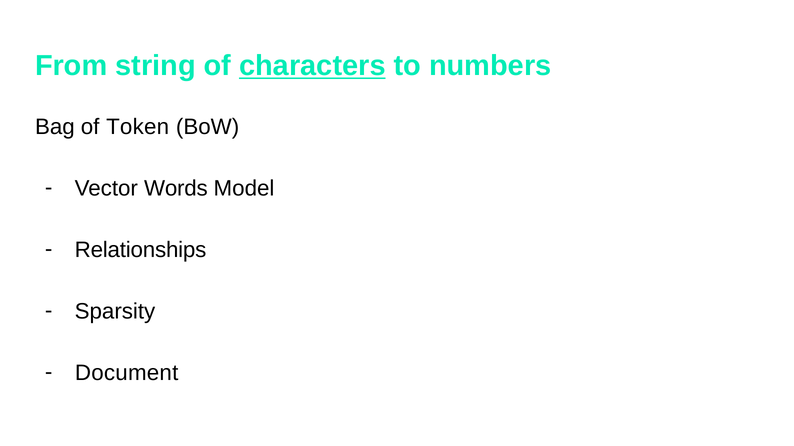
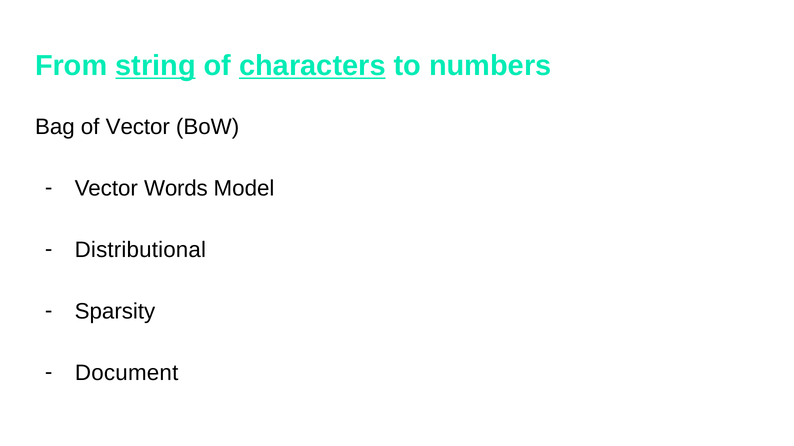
string underline: none -> present
of Token: Token -> Vector
Relationships: Relationships -> Distributional
